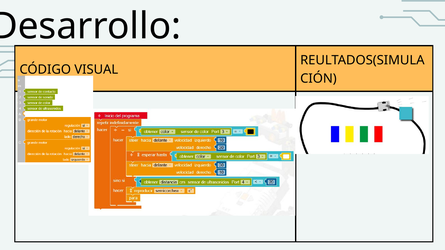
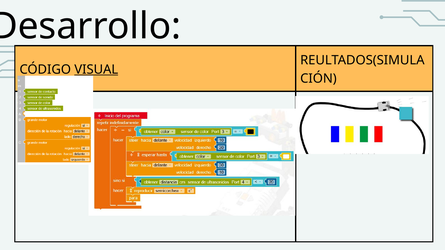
VISUAL underline: none -> present
